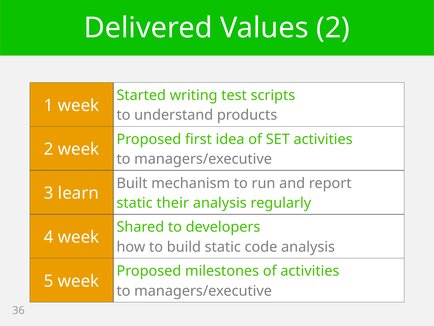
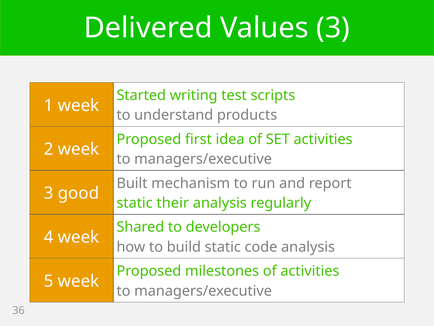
Values 2: 2 -> 3
learn: learn -> good
